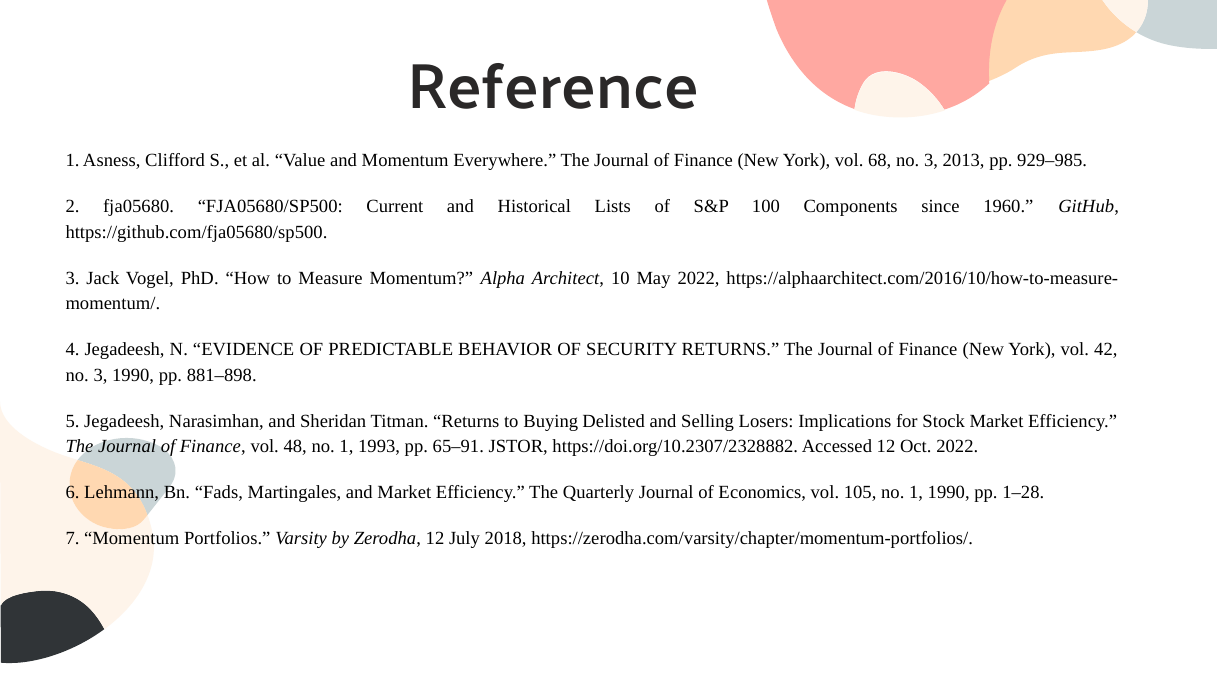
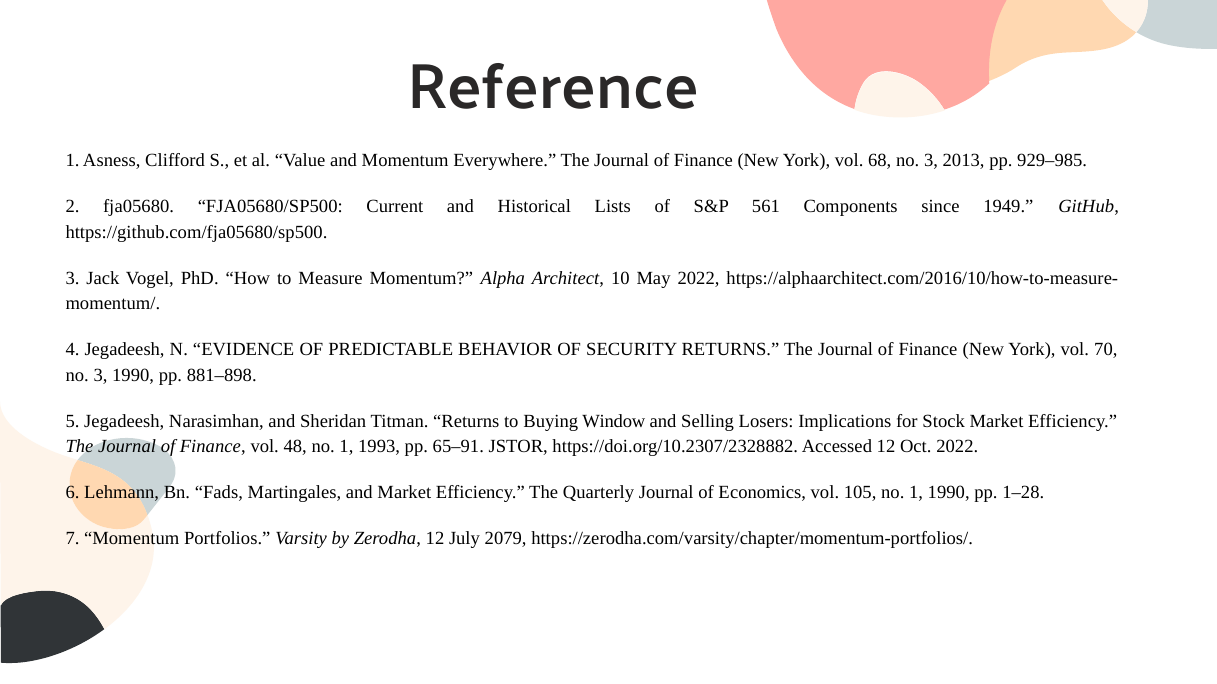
100: 100 -> 561
1960: 1960 -> 1949
42: 42 -> 70
Delisted: Delisted -> Window
2018: 2018 -> 2079
